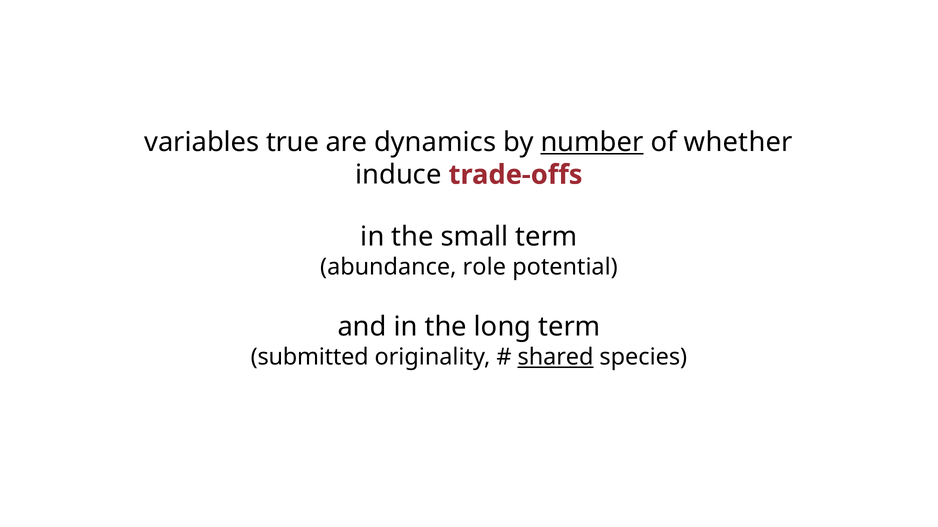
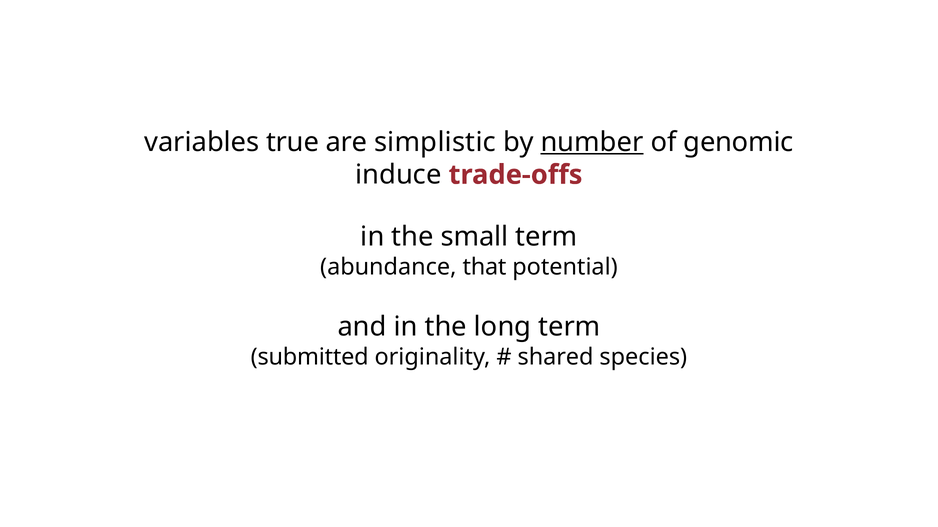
dynamics: dynamics -> simplistic
whether: whether -> genomic
role: role -> that
shared underline: present -> none
